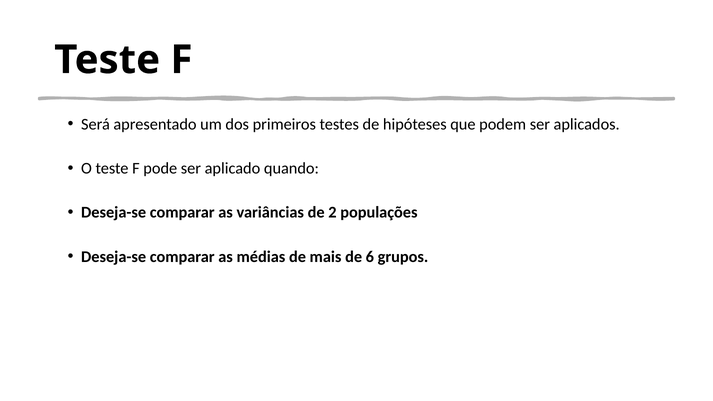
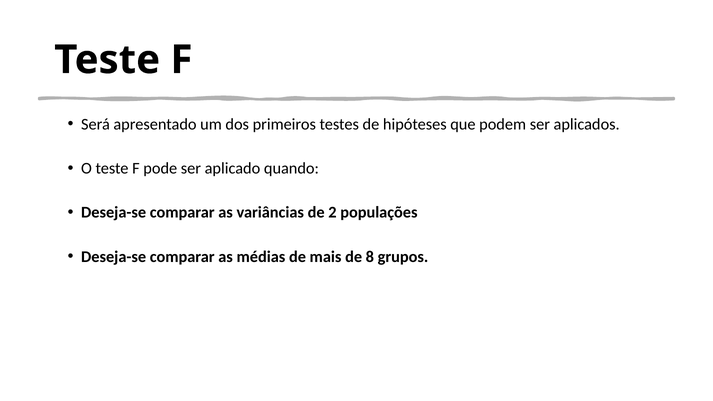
6: 6 -> 8
